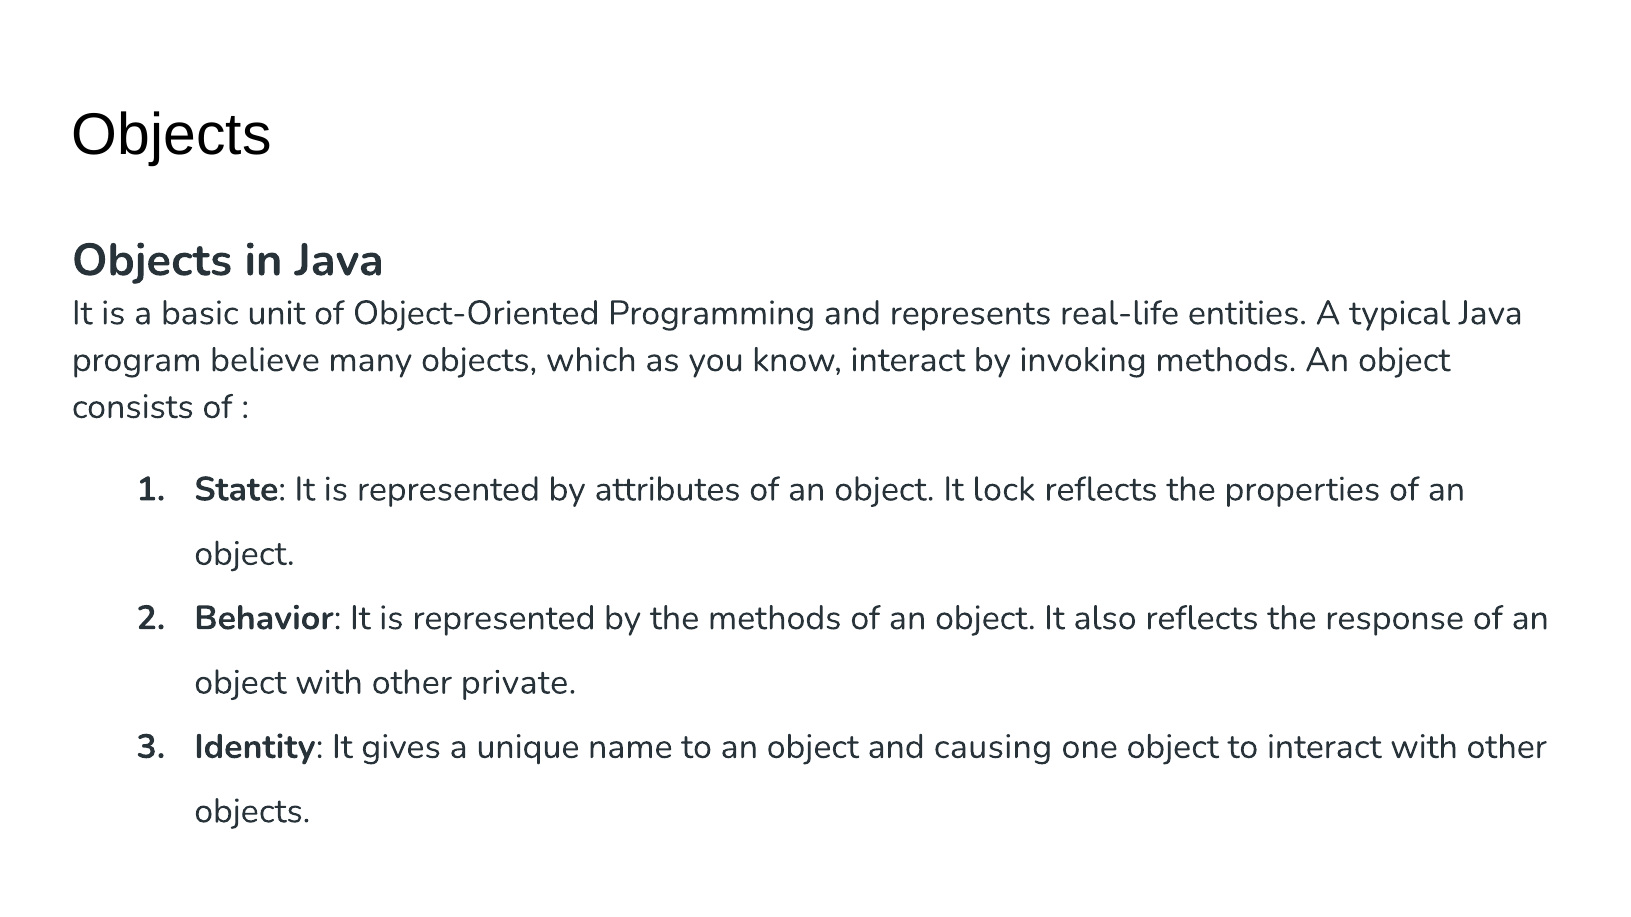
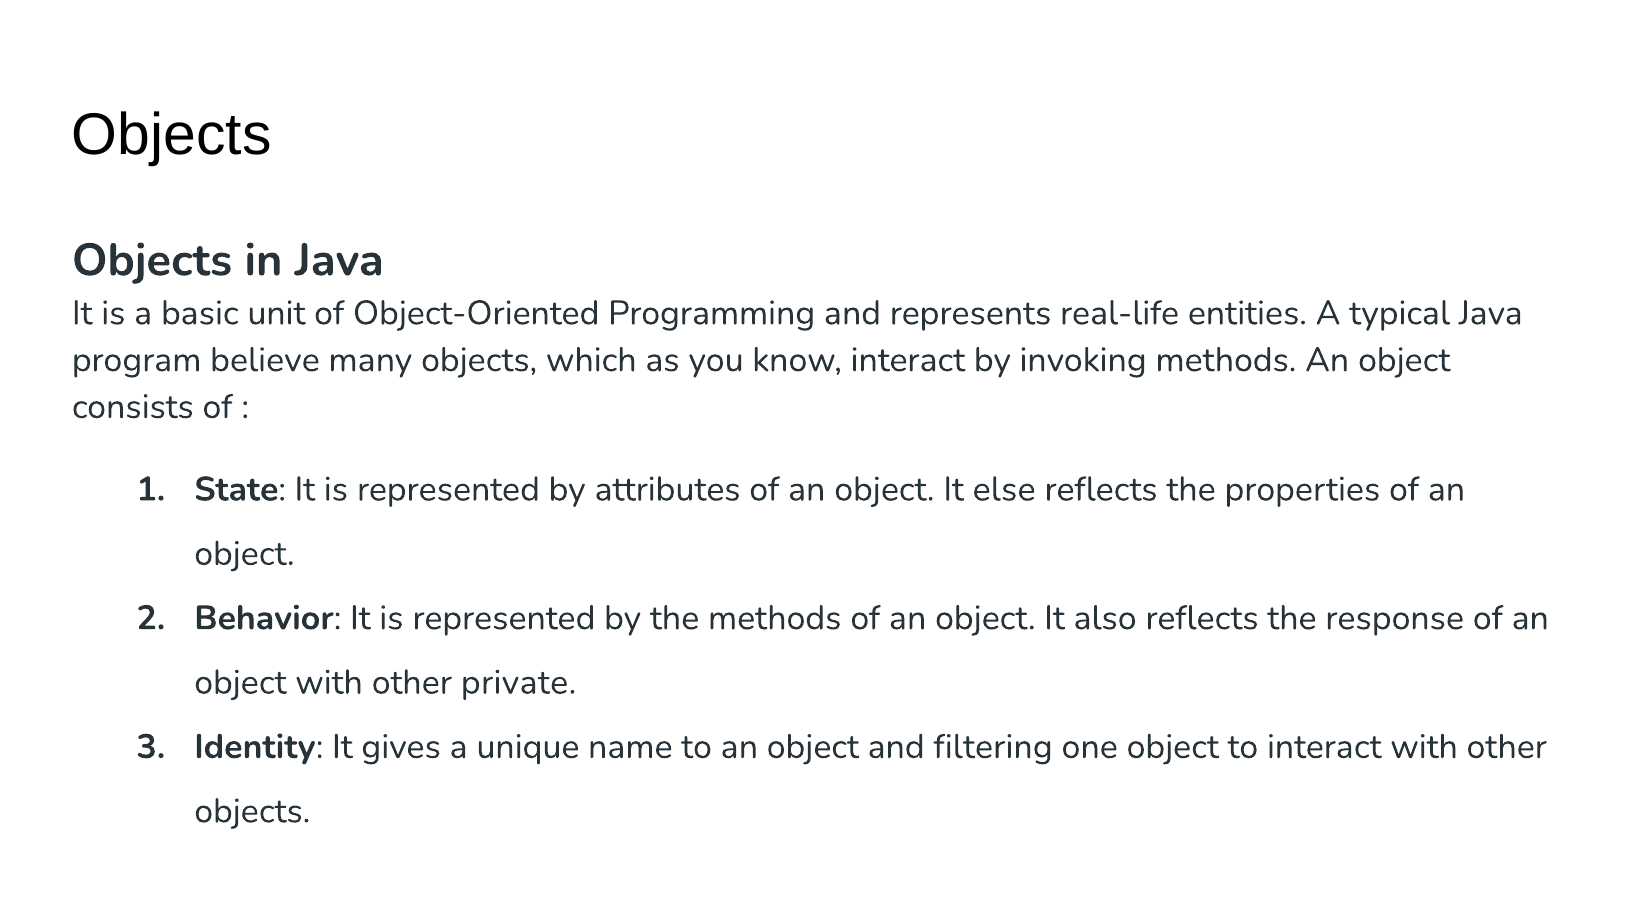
lock: lock -> else
causing: causing -> filtering
